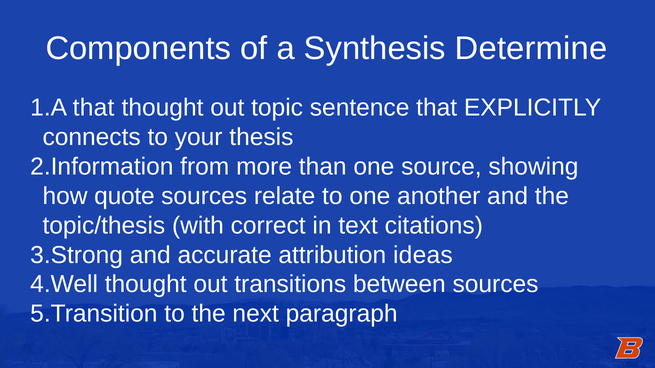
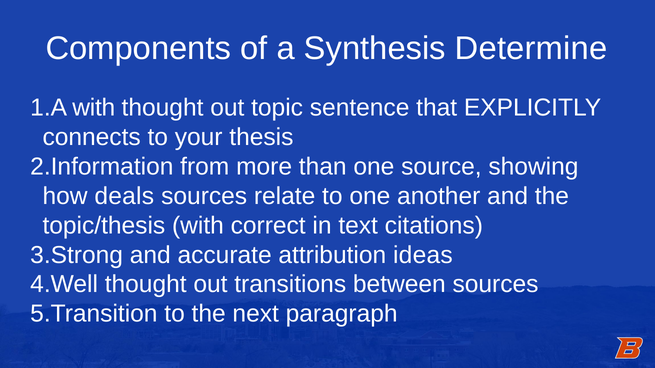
that at (94, 108): that -> with
quote: quote -> deals
